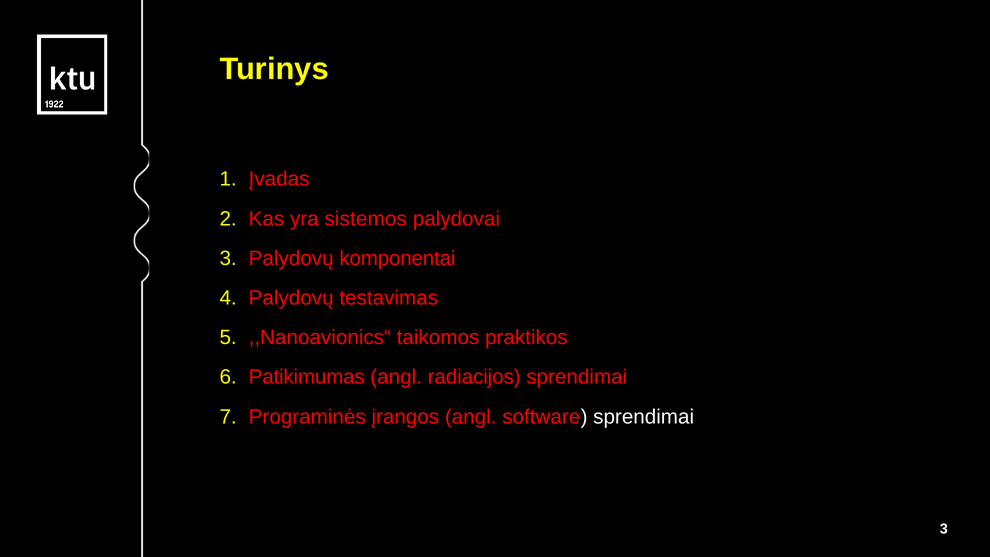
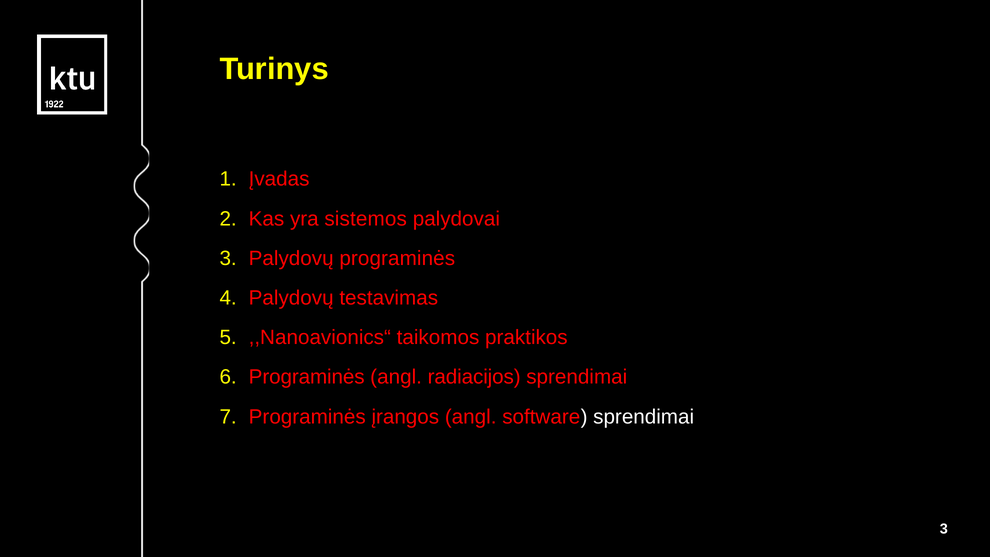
Palydovų komponentai: komponentai -> programinės
Patikimumas at (307, 377): Patikimumas -> Programinės
